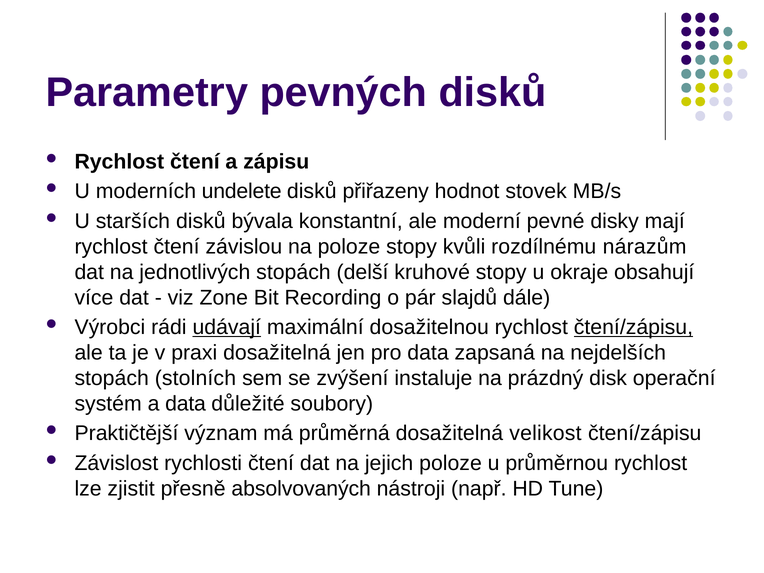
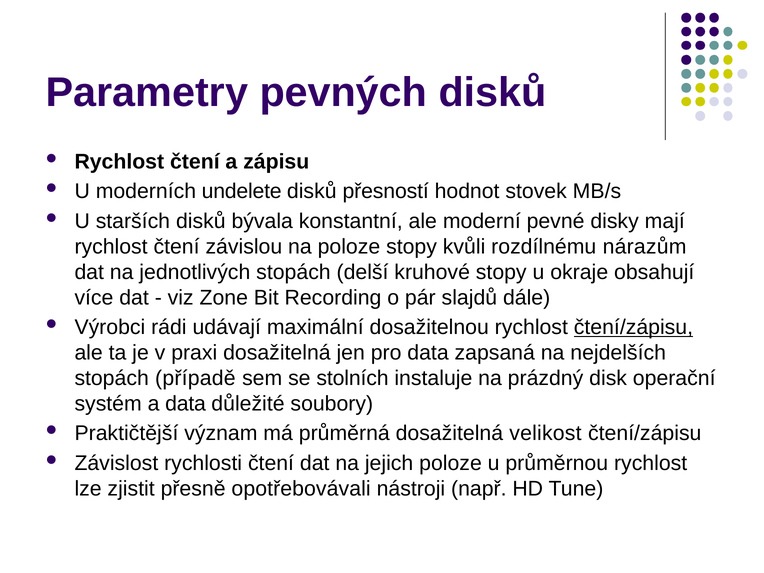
přiřazeny: přiřazeny -> přesností
udávají underline: present -> none
stolních: stolních -> případě
zvýšení: zvýšení -> stolních
absolvovaných: absolvovaných -> opotřebovávali
